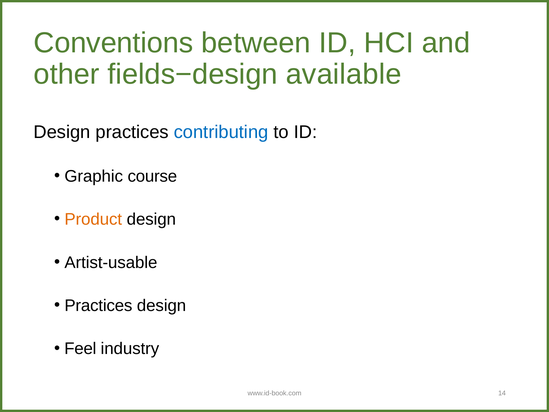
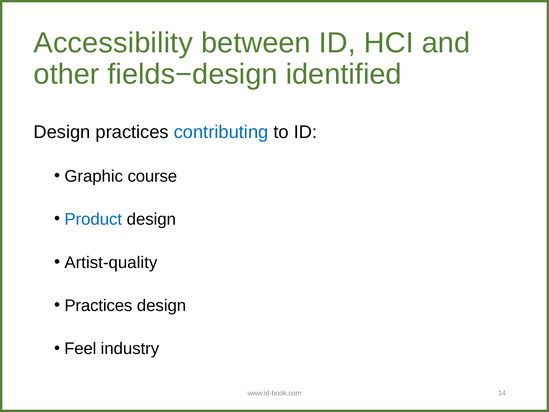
Conventions: Conventions -> Accessibility
available: available -> identified
Product colour: orange -> blue
Artist-usable: Artist-usable -> Artist-quality
